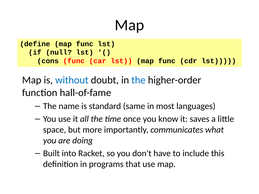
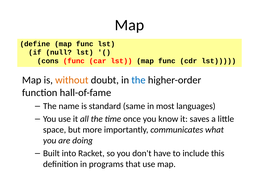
without colour: blue -> orange
